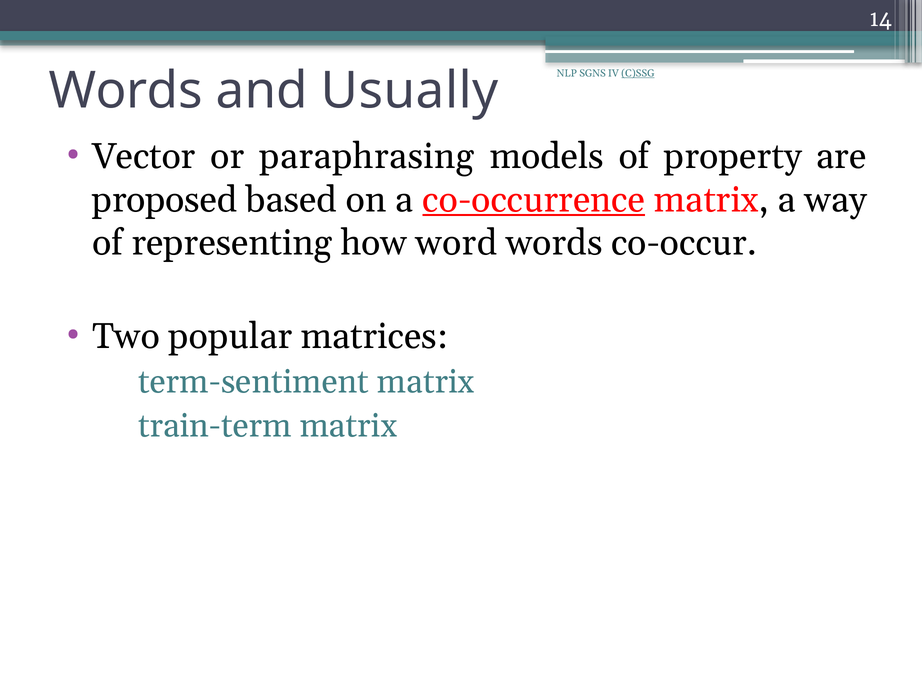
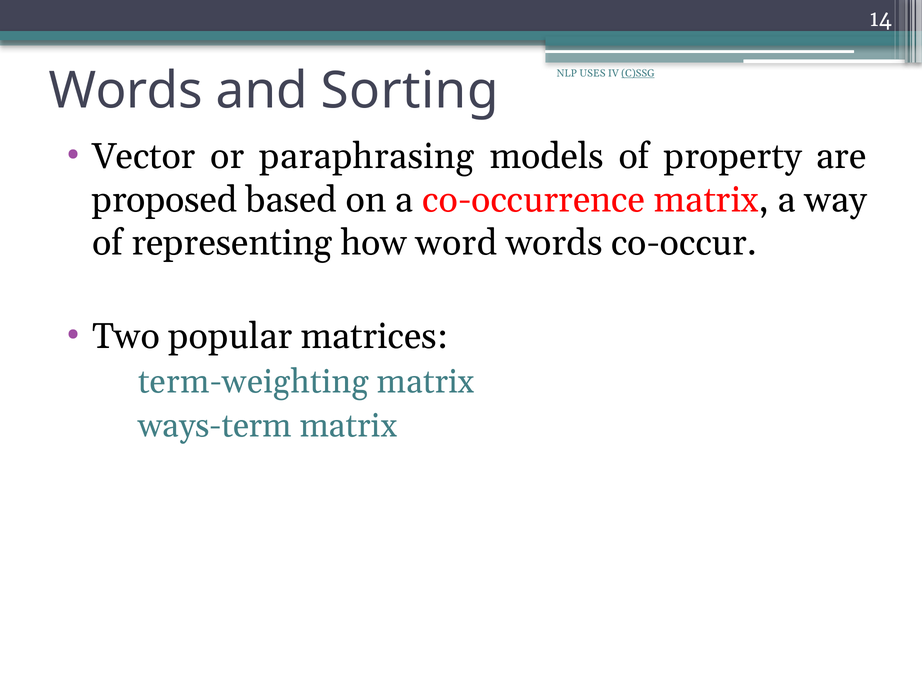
SGNS: SGNS -> USES
Usually: Usually -> Sorting
co-occurrence underline: present -> none
term-sentiment: term-sentiment -> term-weighting
train-term: train-term -> ways-term
